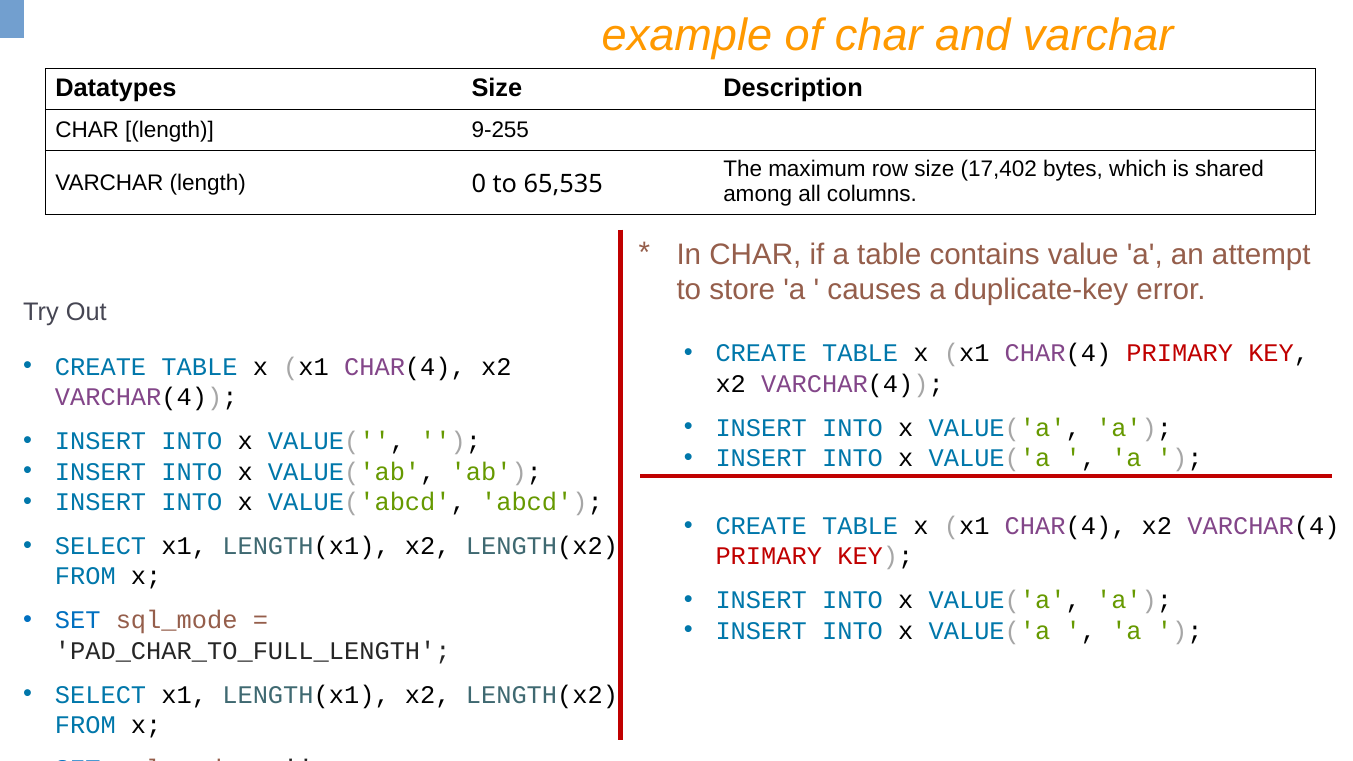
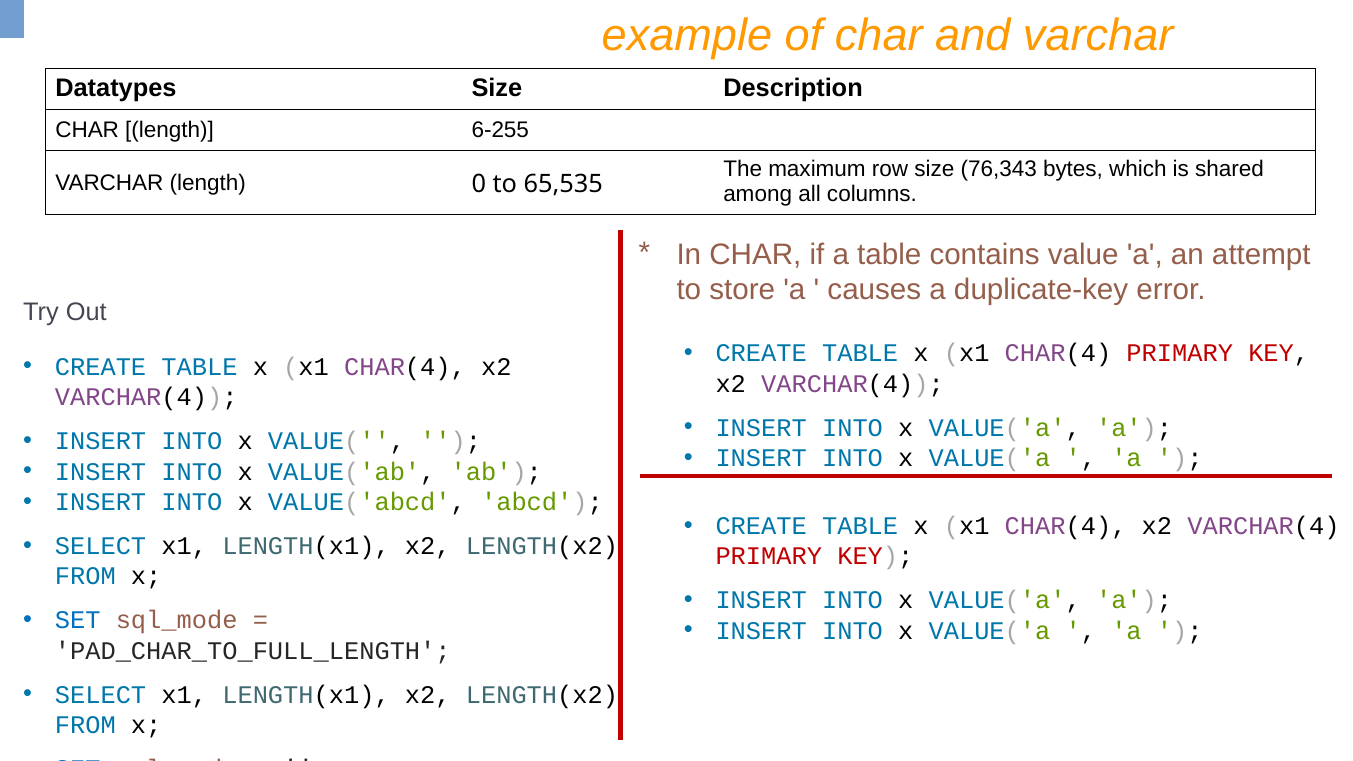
9-255: 9-255 -> 6-255
17,402: 17,402 -> 76,343
